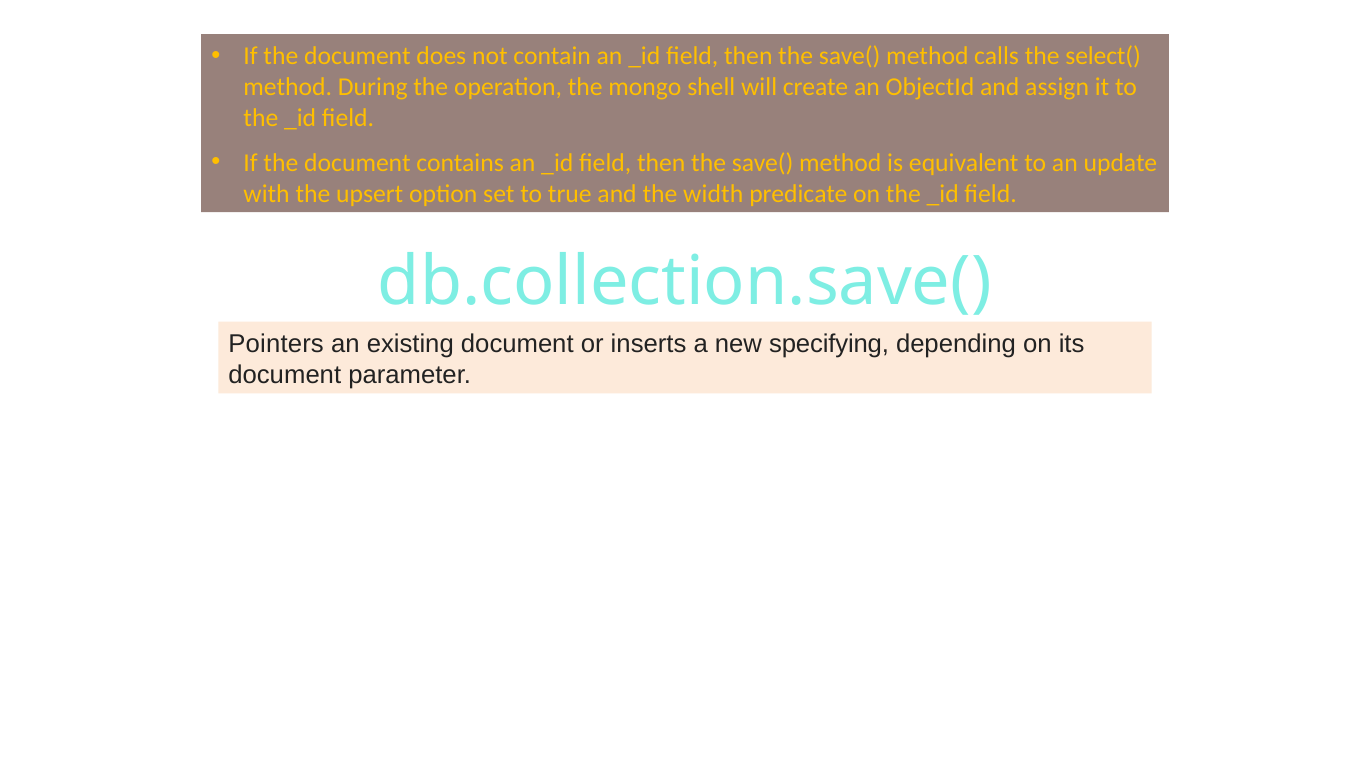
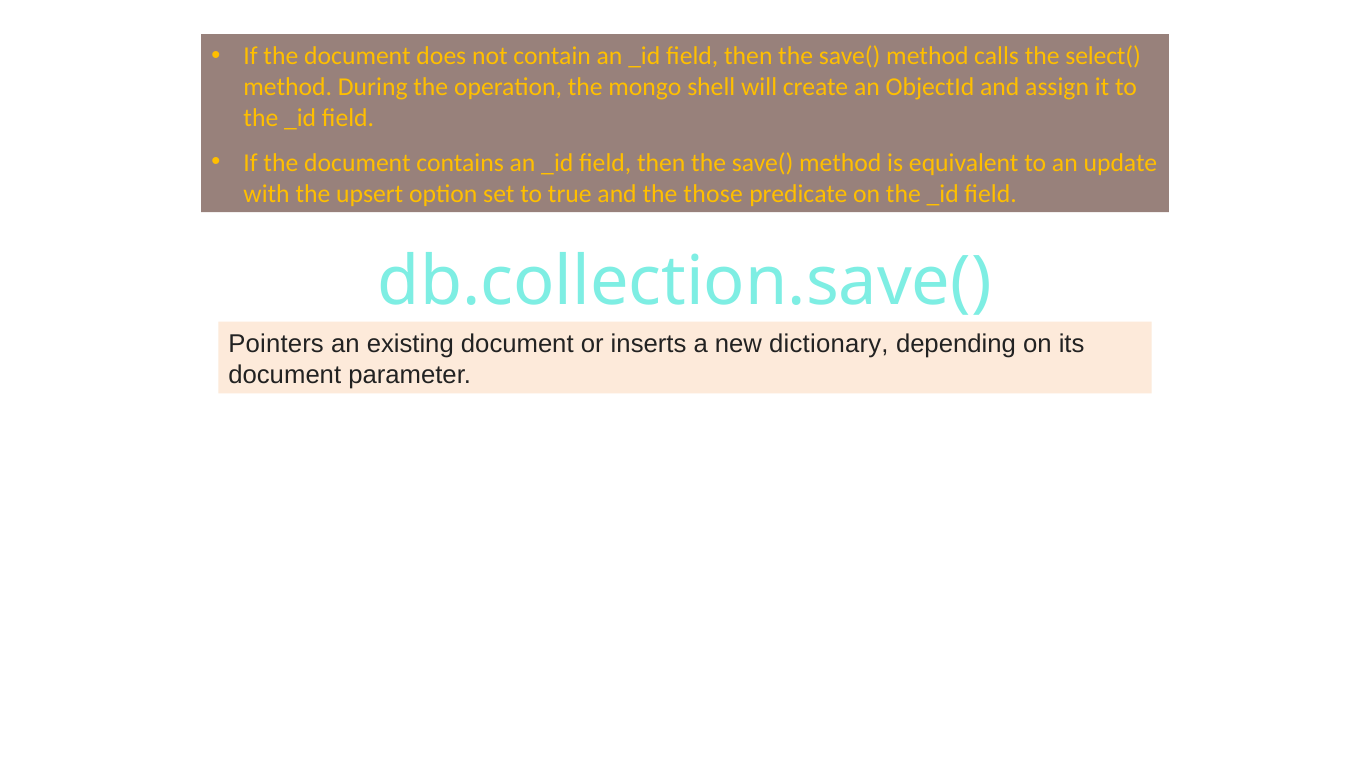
width: width -> those
specifying: specifying -> dictionary
